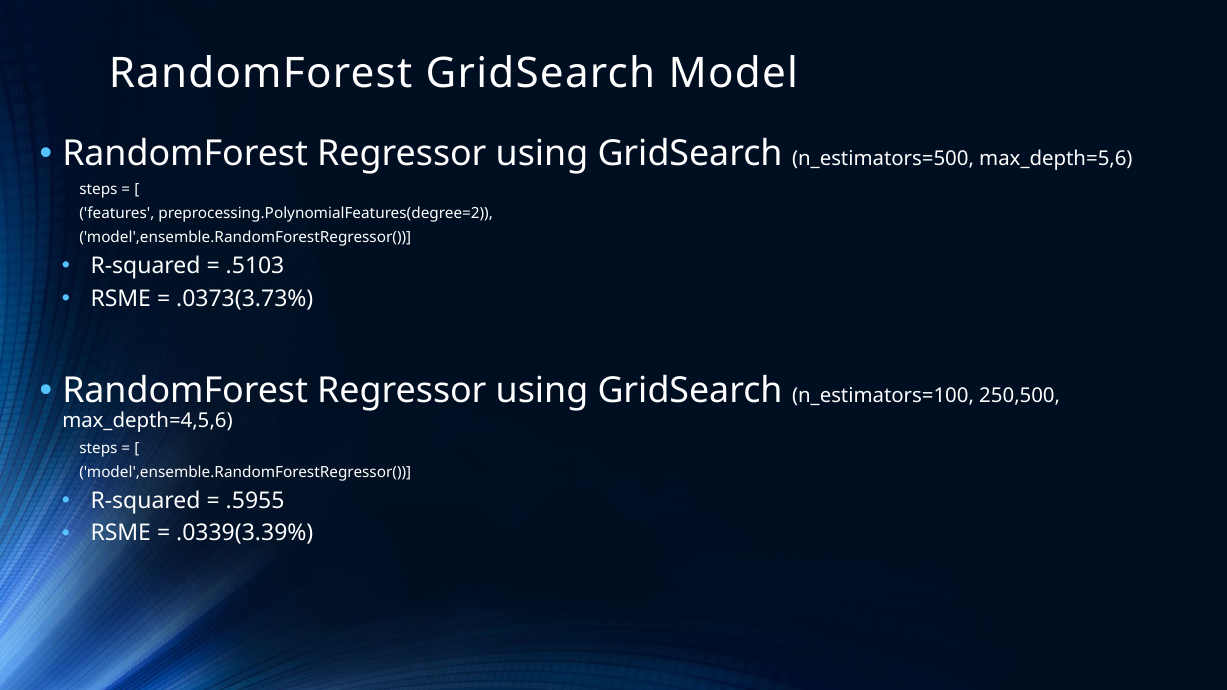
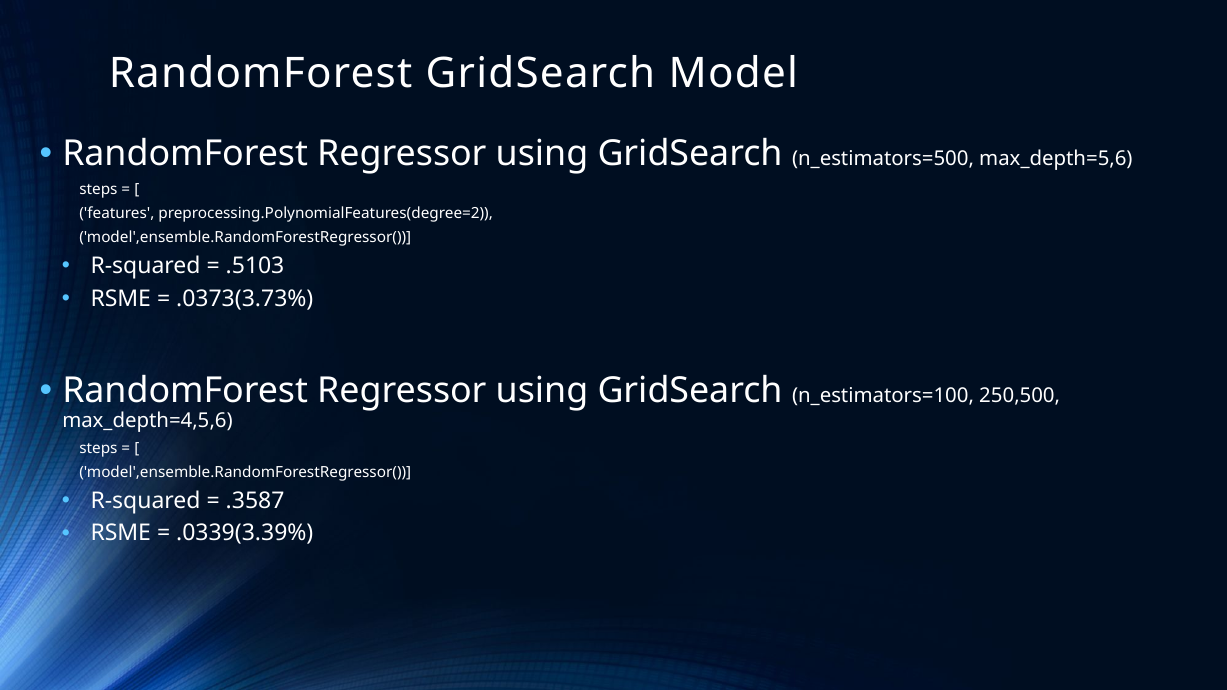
.5955: .5955 -> .3587
